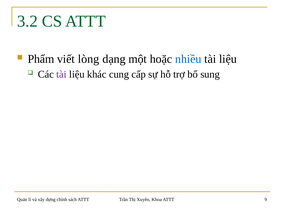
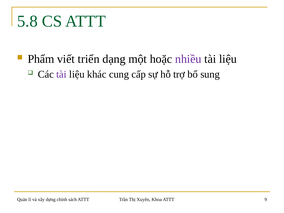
3.2: 3.2 -> 5.8
lòng: lòng -> triển
nhiều colour: blue -> purple
